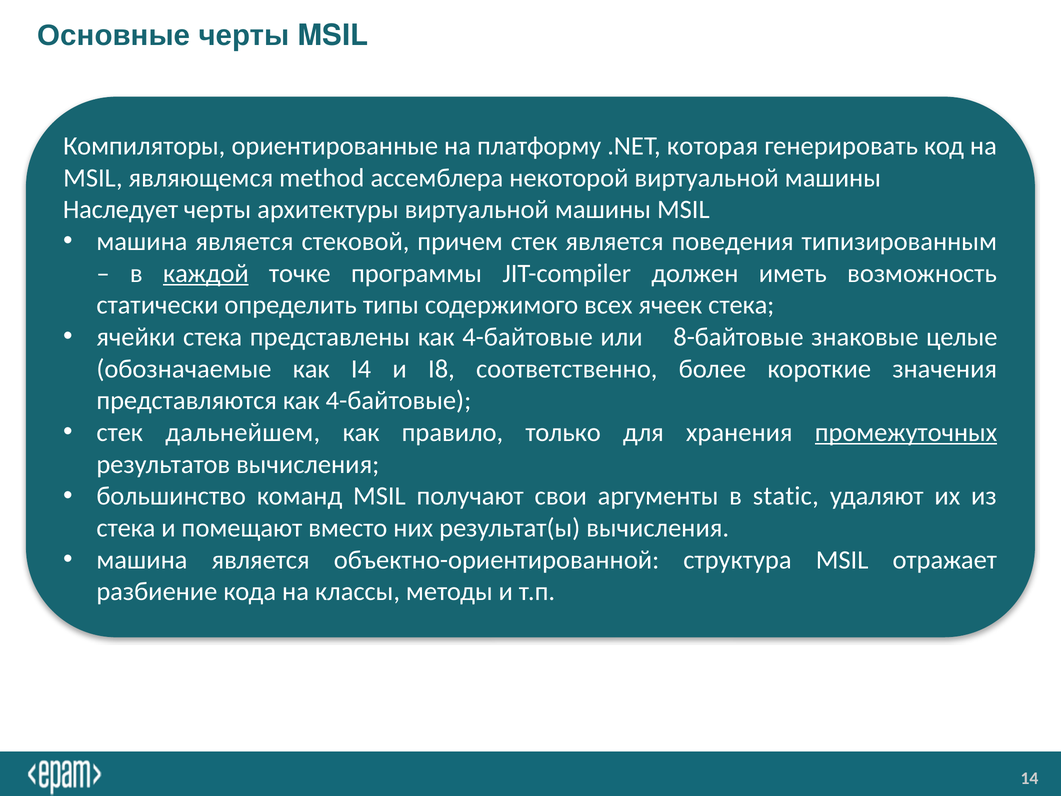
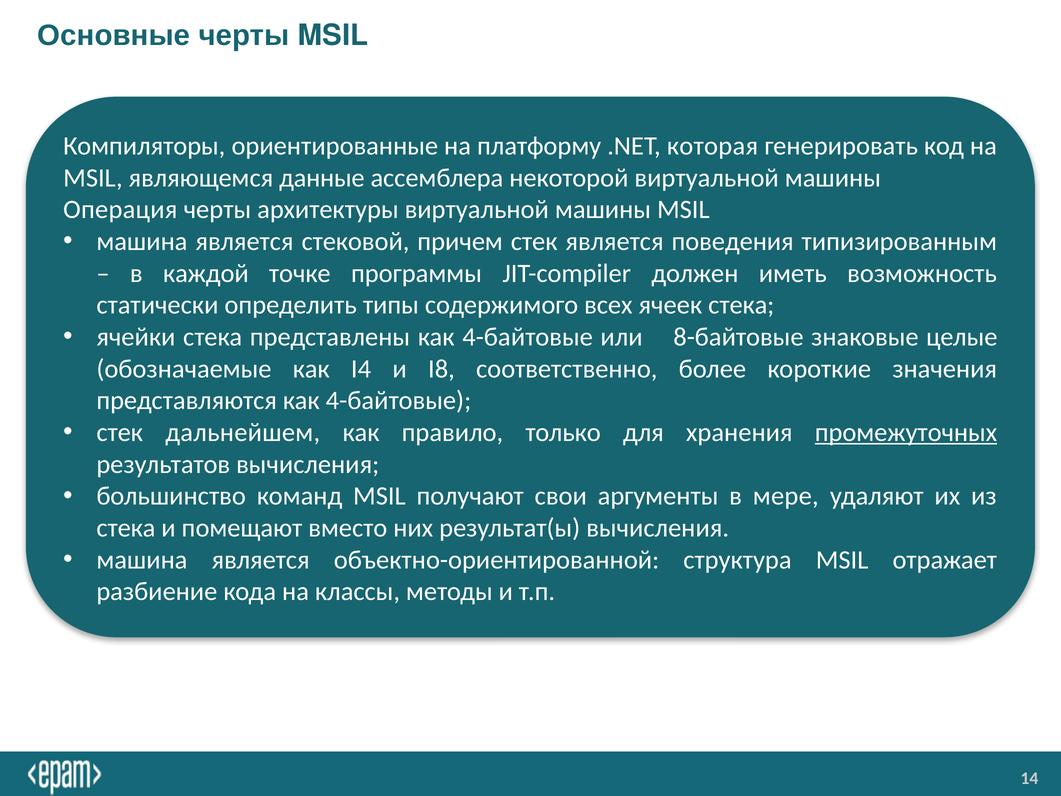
method: method -> данные
Наследует: Наследует -> Операция
каждой underline: present -> none
static: static -> мере
